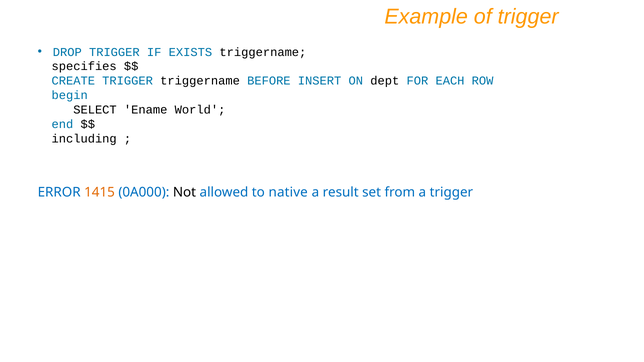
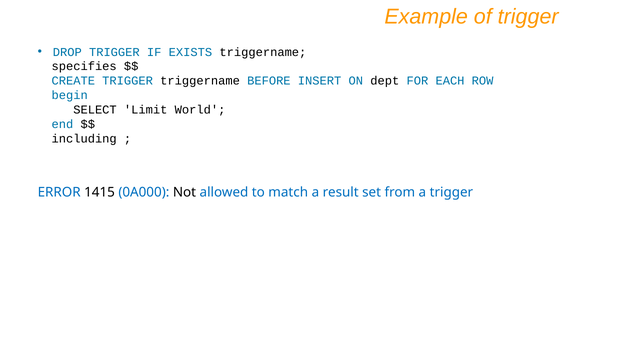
Ename: Ename -> Limit
1415 colour: orange -> black
native: native -> match
